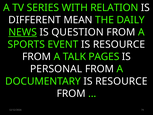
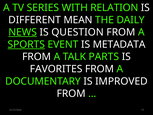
SPORTS underline: none -> present
EVENT IS RESOURCE: RESOURCE -> METADATA
PAGES: PAGES -> PARTS
PERSONAL: PERSONAL -> FAVORITES
DOCUMENTARY IS RESOURCE: RESOURCE -> IMPROVED
